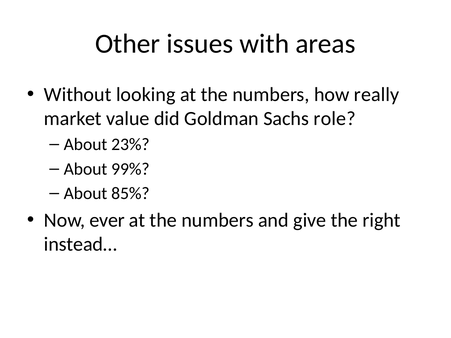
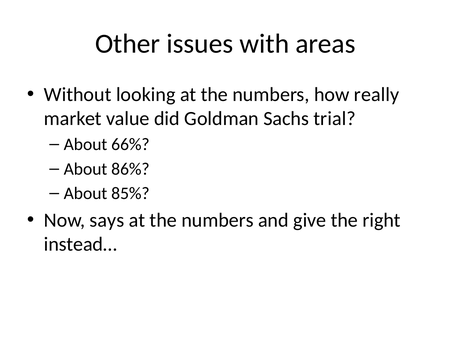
role: role -> trial
23%: 23% -> 66%
99%: 99% -> 86%
ever: ever -> says
